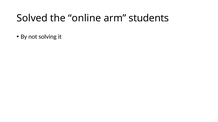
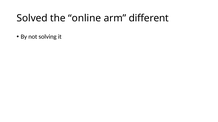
students: students -> different
